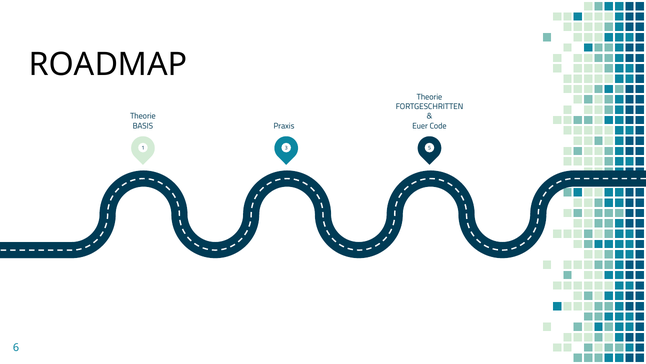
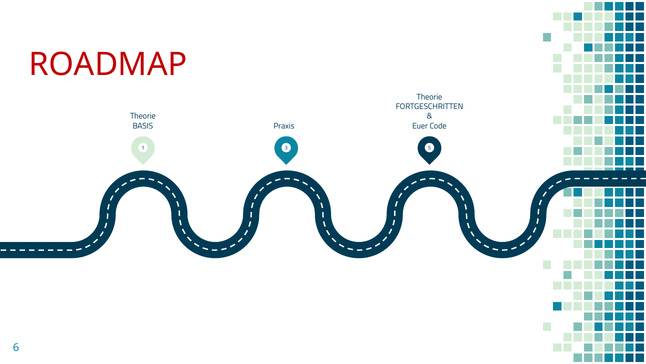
ROADMAP colour: black -> red
